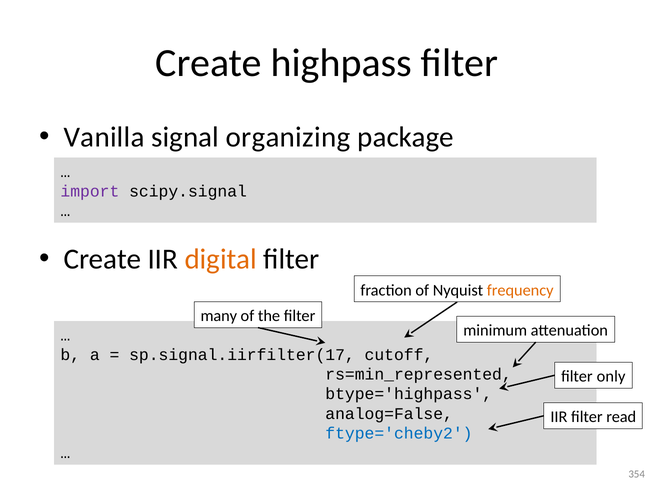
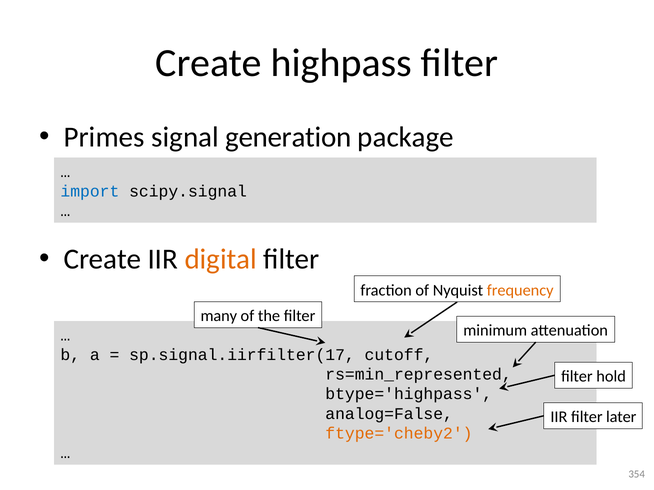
Vanilla: Vanilla -> Primes
organizing: organizing -> generation
import colour: purple -> blue
only: only -> hold
read: read -> later
ftype='cheby2 colour: blue -> orange
